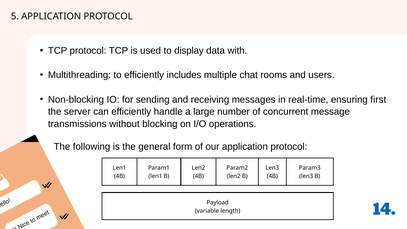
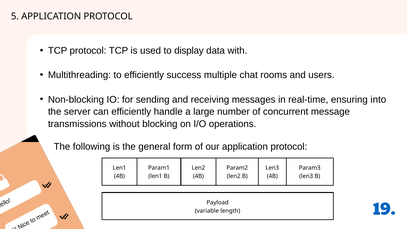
includes: includes -> success
first: first -> into
14: 14 -> 19
